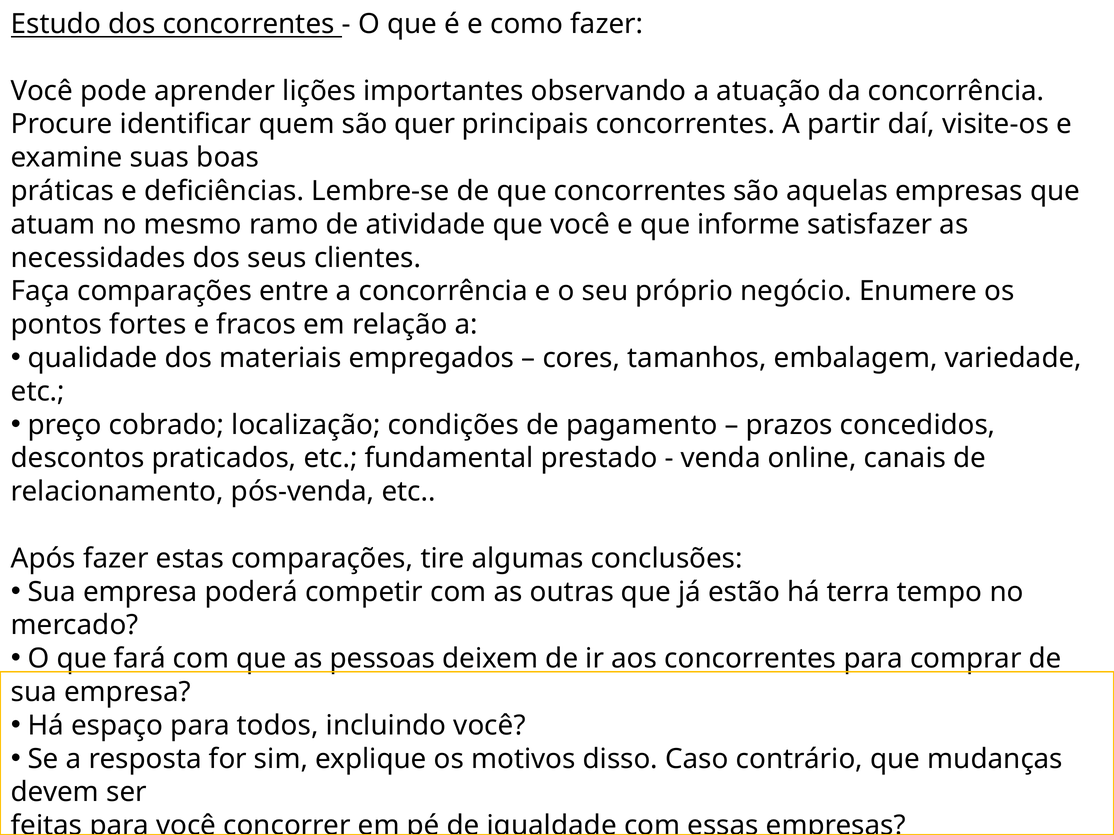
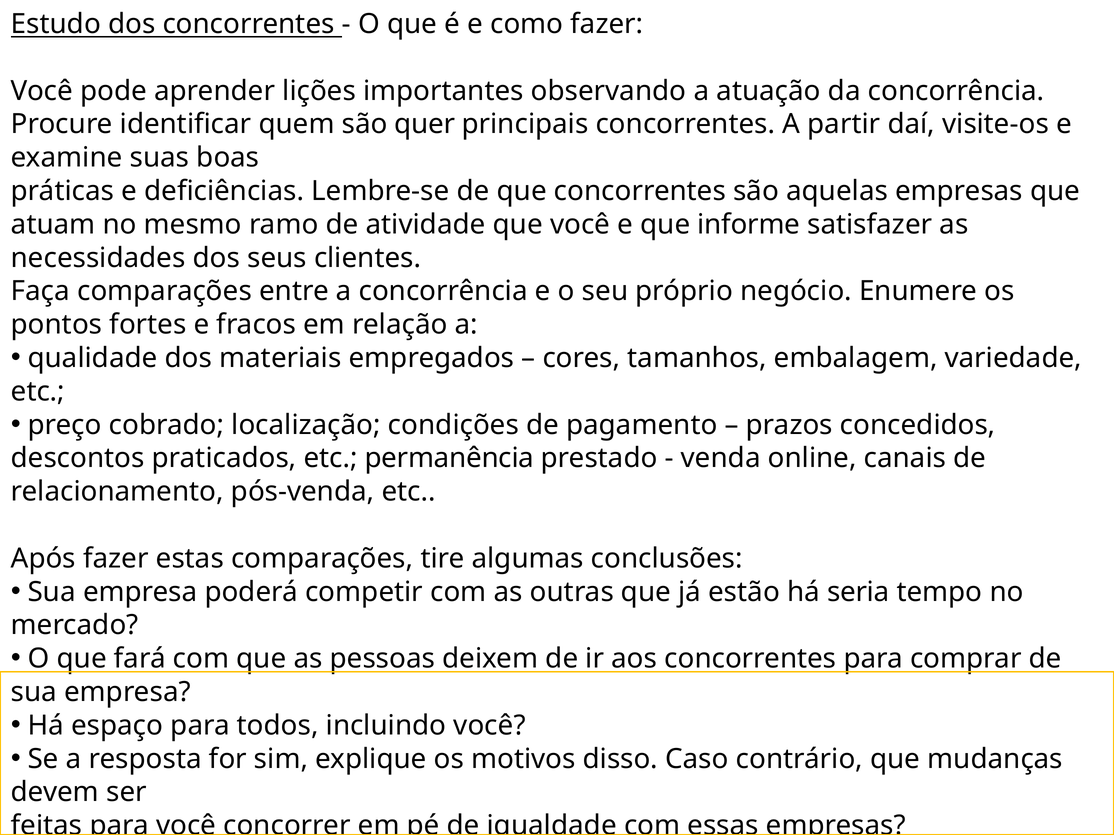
fundamental: fundamental -> permanência
terra: terra -> seria
